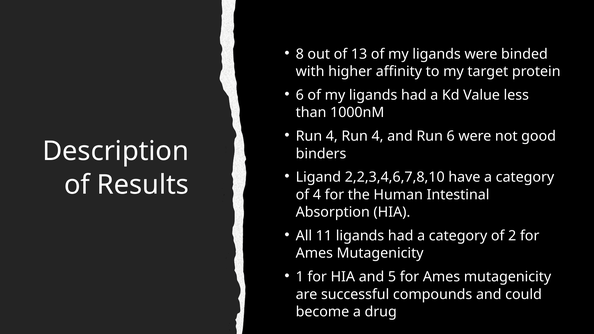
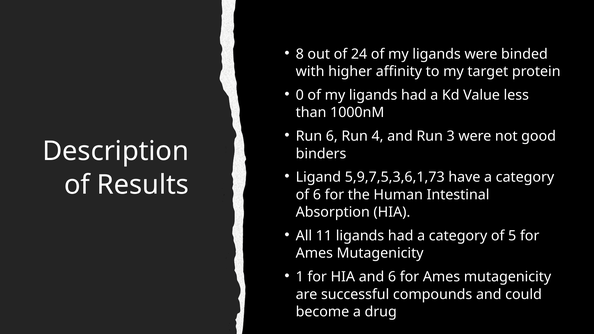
13: 13 -> 24
6 at (300, 95): 6 -> 0
4 at (332, 136): 4 -> 6
Run 6: 6 -> 3
2,2,3,4,6,7,8,10: 2,2,3,4,6,7,8,10 -> 5,9,7,5,3,6,1,73
of 4: 4 -> 6
2: 2 -> 5
and 5: 5 -> 6
